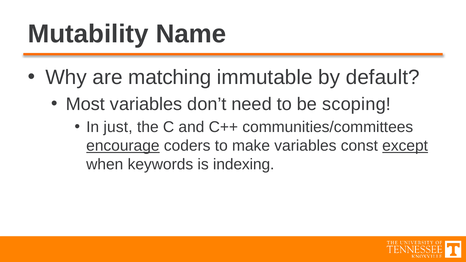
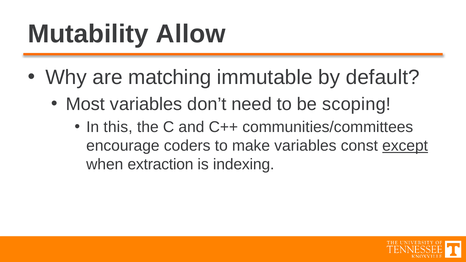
Name: Name -> Allow
just: just -> this
encourage underline: present -> none
keywords: keywords -> extraction
